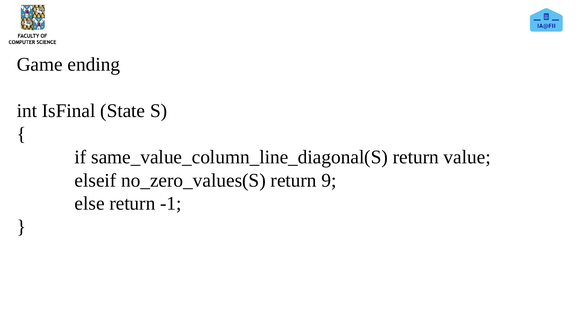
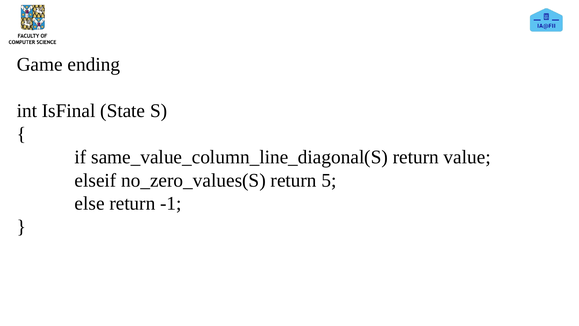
9: 9 -> 5
